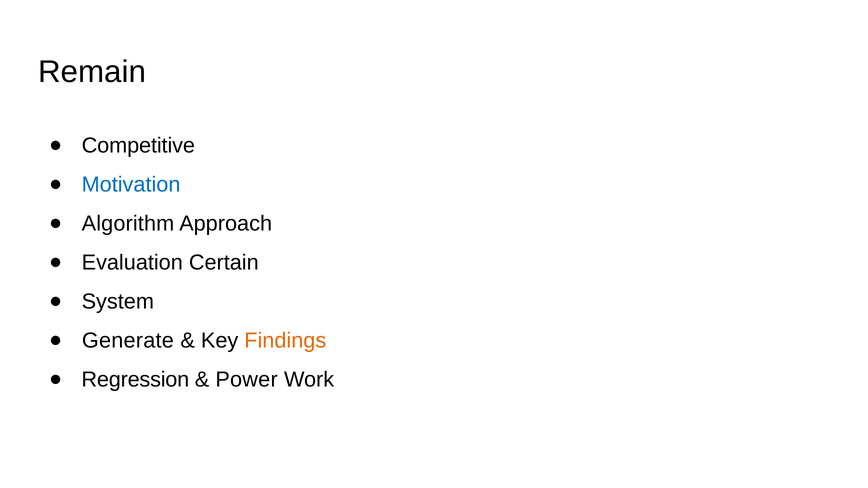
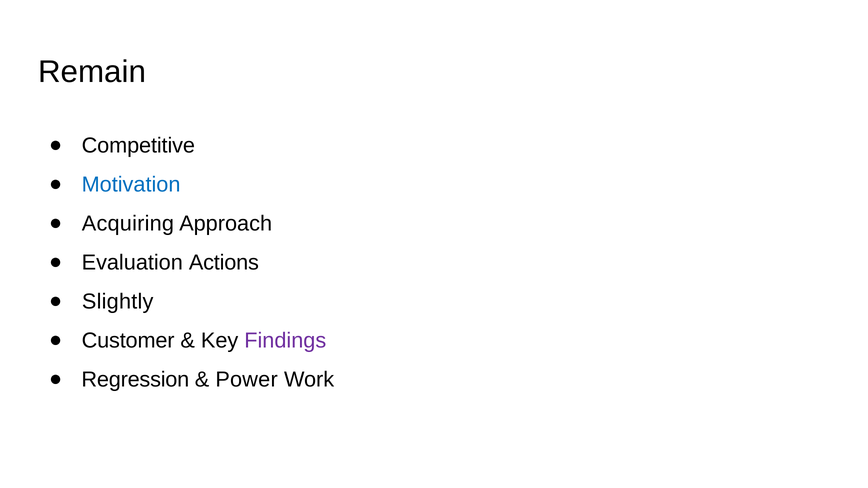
Algorithm: Algorithm -> Acquiring
Certain: Certain -> Actions
System: System -> Slightly
Generate: Generate -> Customer
Findings colour: orange -> purple
